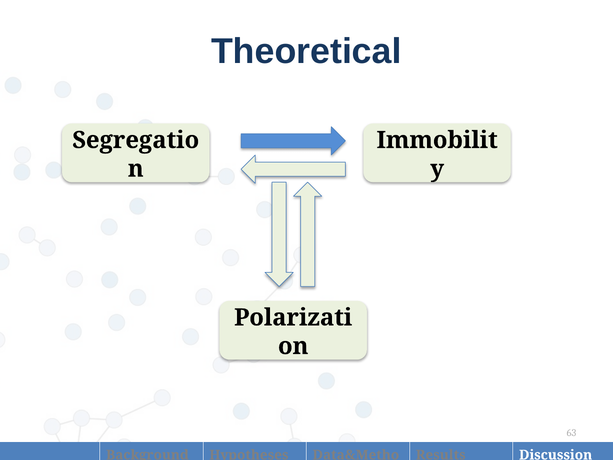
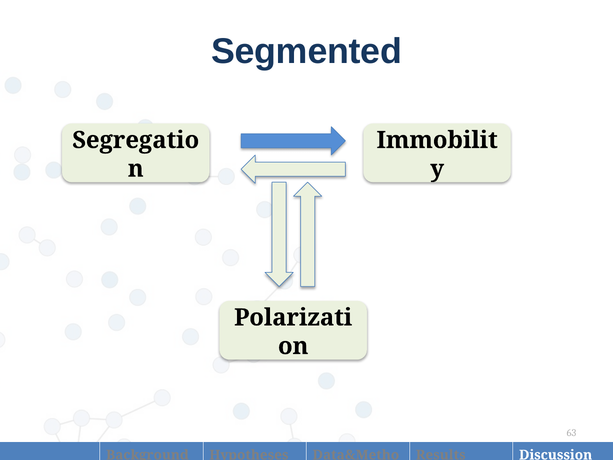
Theoretical: Theoretical -> Segmented
